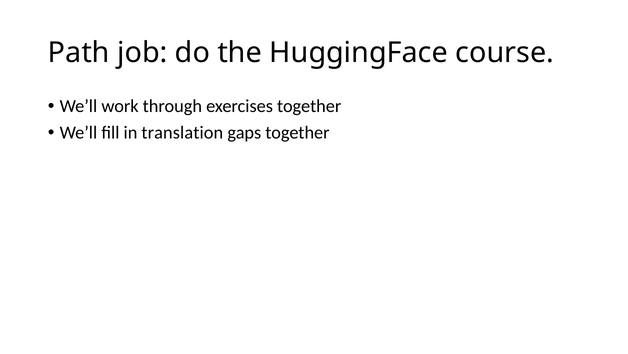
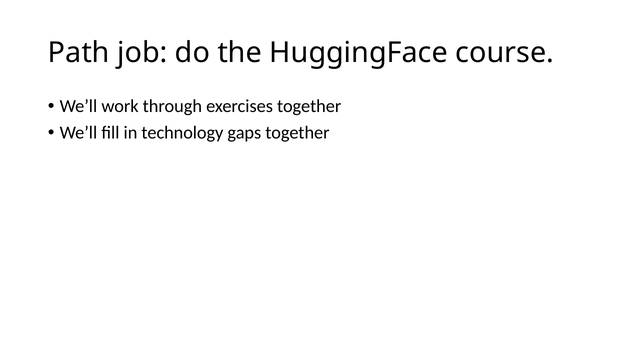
translation: translation -> technology
